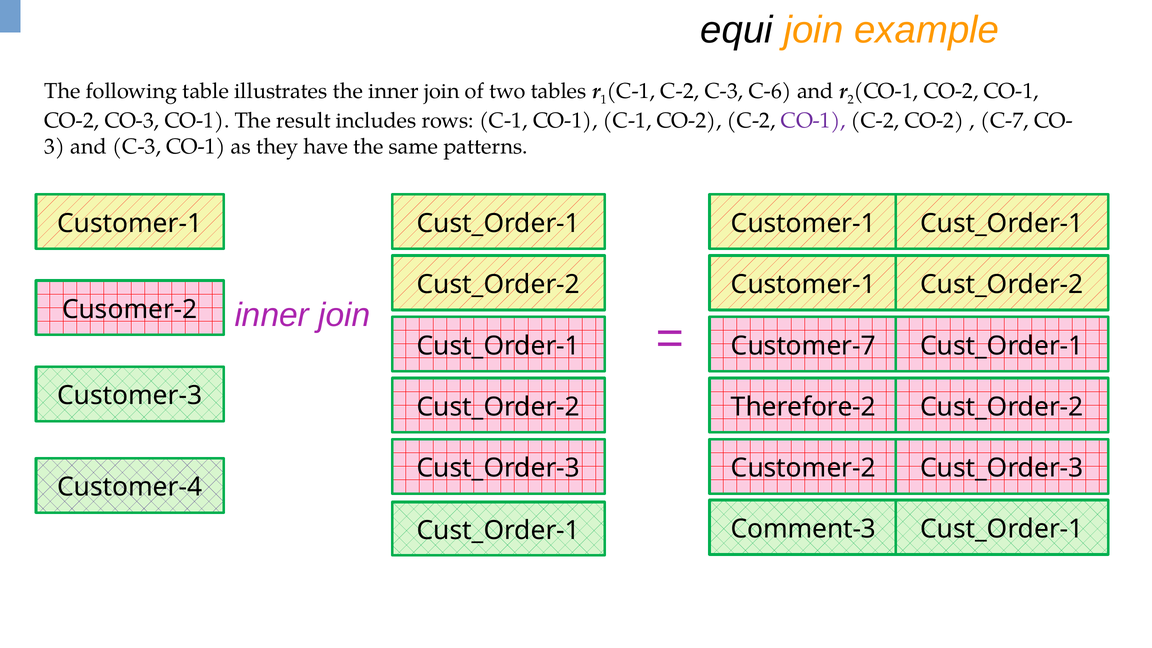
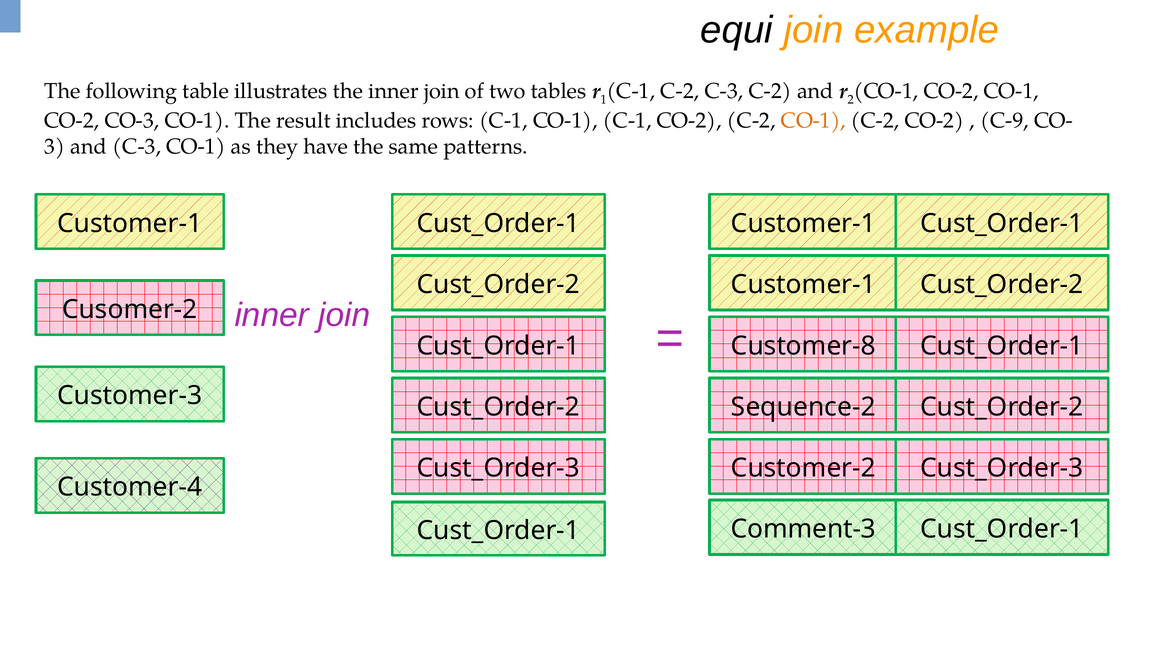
C-3 C-6: C-6 -> C-2
CO-1 at (813, 121) colour: purple -> orange
C-7: C-7 -> C-9
Customer-7: Customer-7 -> Customer-8
Therefore-2: Therefore-2 -> Sequence-2
